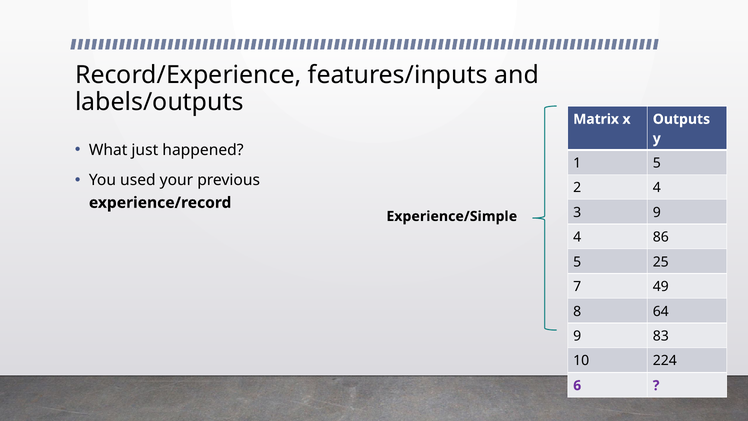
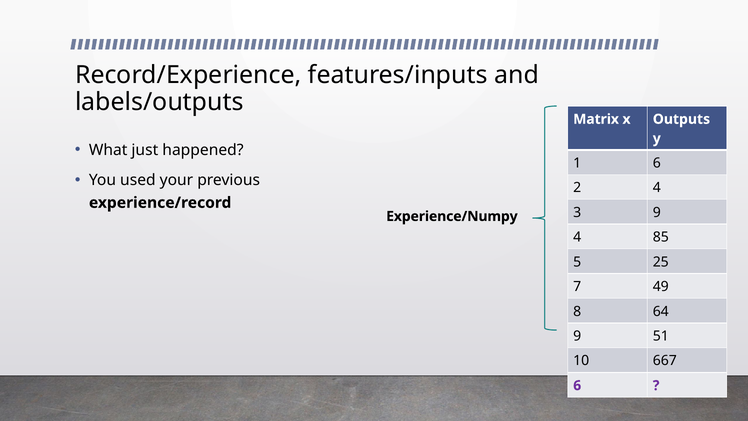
1 5: 5 -> 6
Experience/Simple: Experience/Simple -> Experience/Numpy
86: 86 -> 85
83: 83 -> 51
224: 224 -> 667
